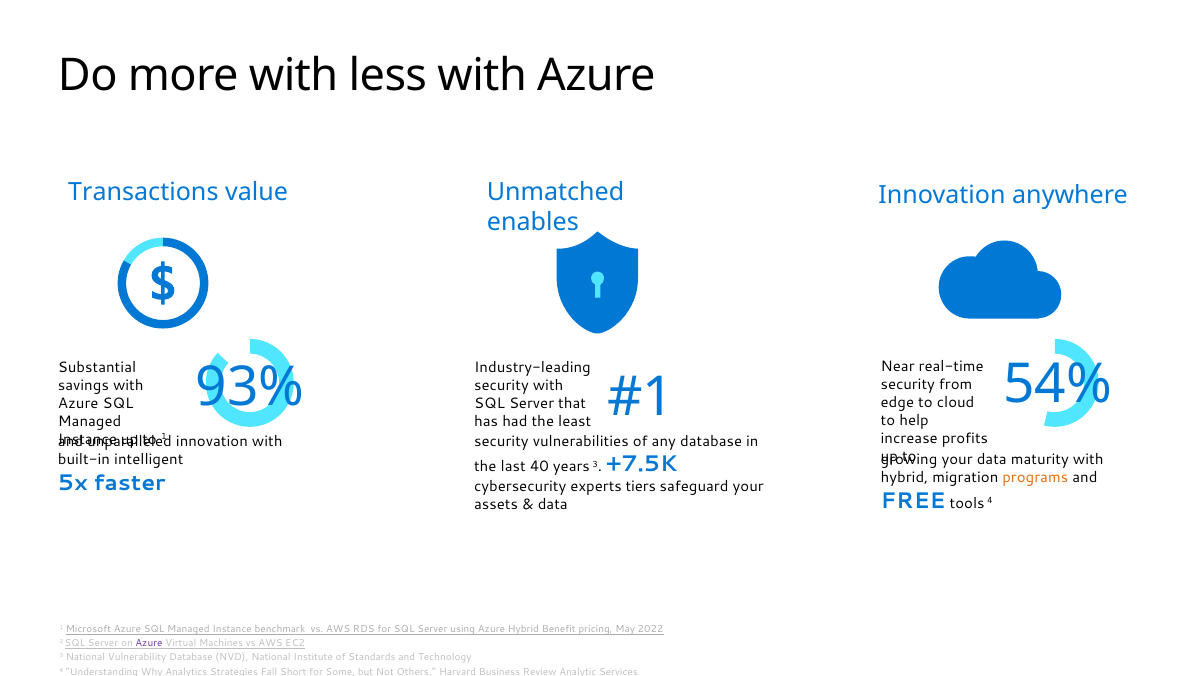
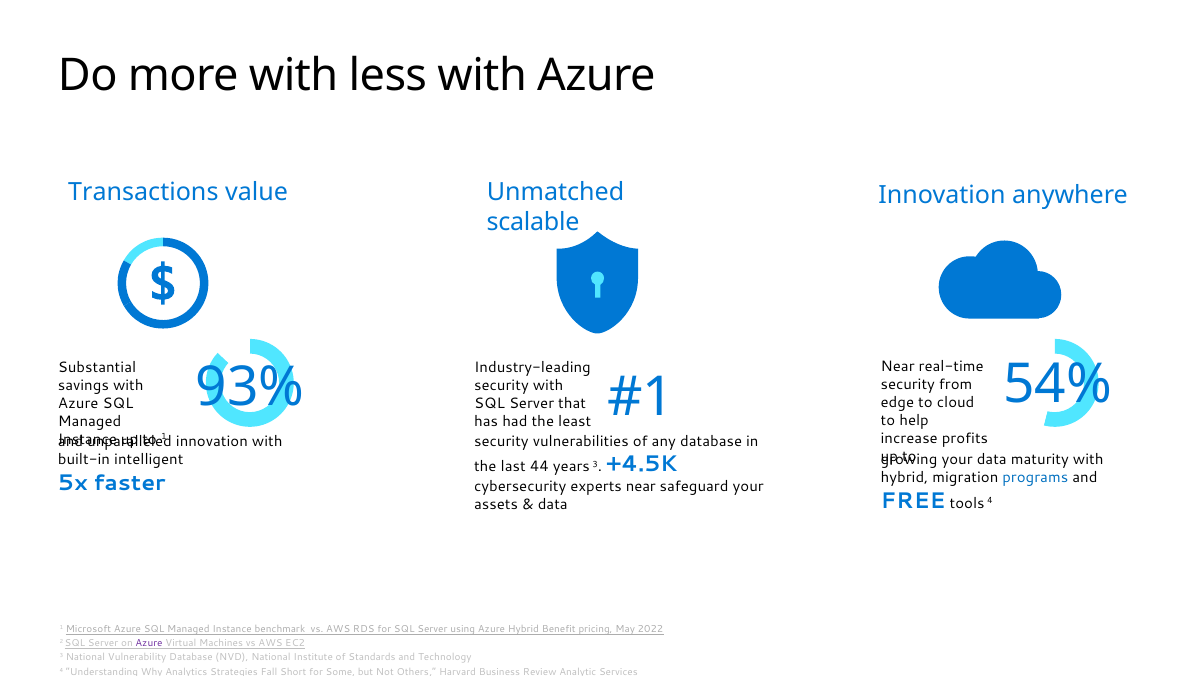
enables: enables -> scalable
40: 40 -> 44
+7.5K: +7.5K -> +4.5K
programs colour: orange -> blue
experts tiers: tiers -> near
